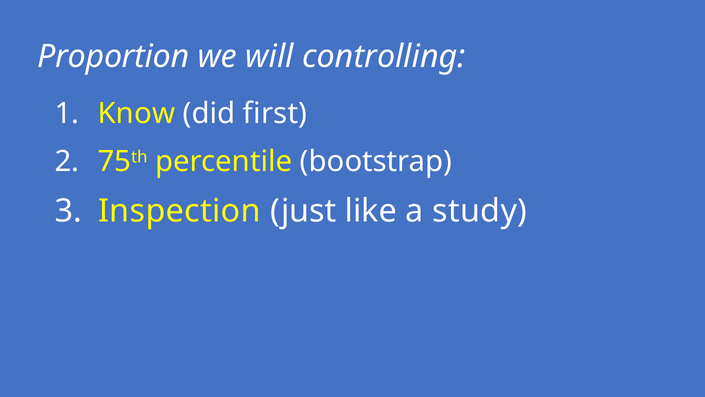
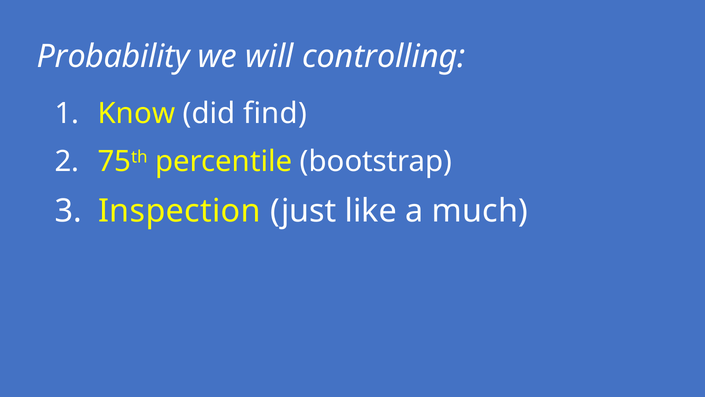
Proportion: Proportion -> Probability
first: first -> find
study: study -> much
